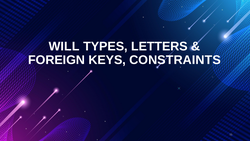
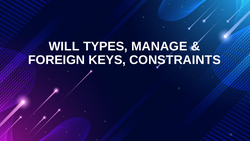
LETTERS: LETTERS -> MANAGE
